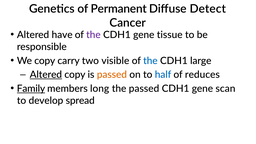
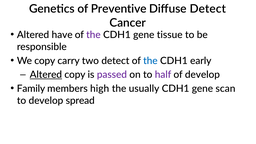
Permanent: Permanent -> Preventive
two visible: visible -> detect
large: large -> early
passed at (112, 75) colour: orange -> purple
half colour: blue -> purple
of reduces: reduces -> develop
Family underline: present -> none
long: long -> high
the passed: passed -> usually
